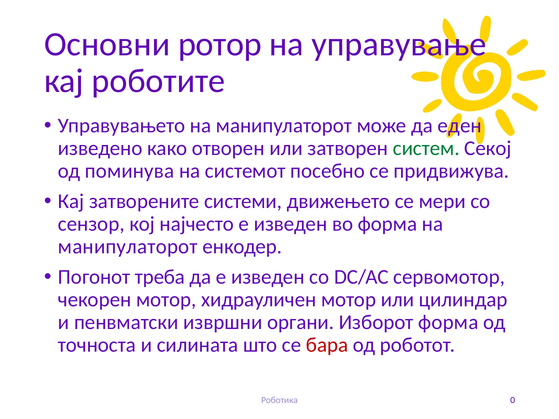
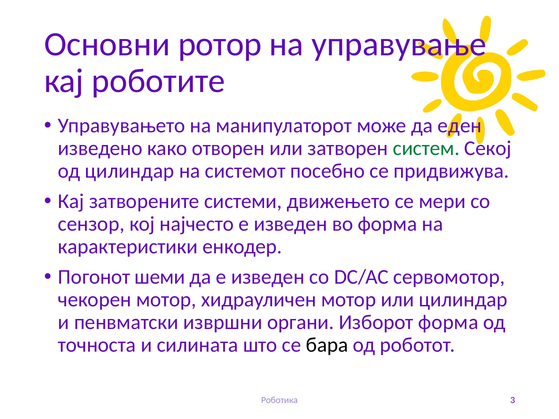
од поминува: поминува -> цилиндар
манипулаторот at (128, 247): манипулаторот -> карактеристики
треба: треба -> шеми
бара colour: red -> black
0: 0 -> 3
